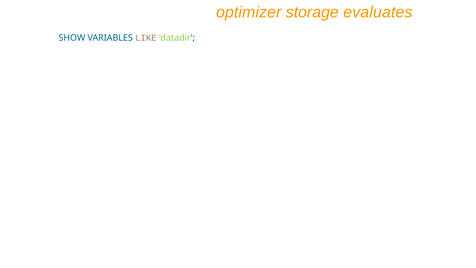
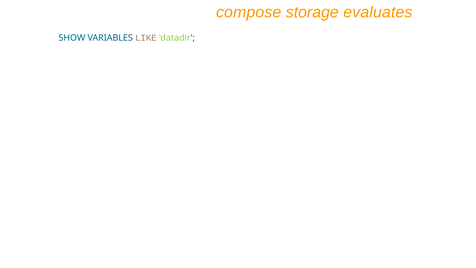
optimizer: optimizer -> compose
